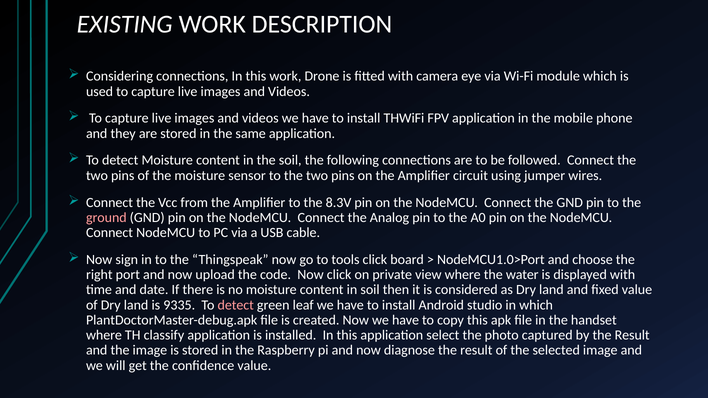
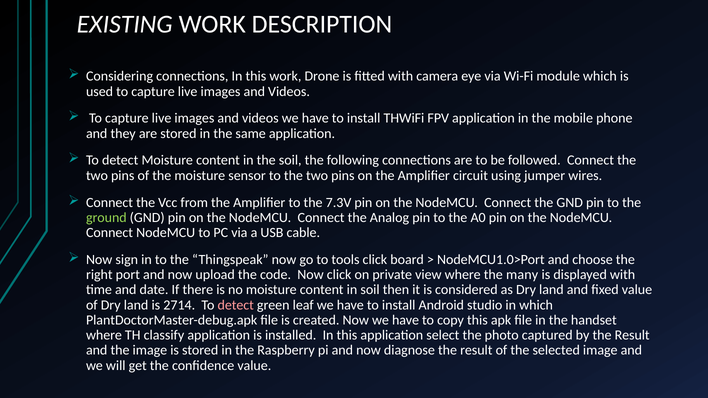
8.3V: 8.3V -> 7.3V
ground colour: pink -> light green
water: water -> many
9335: 9335 -> 2714
